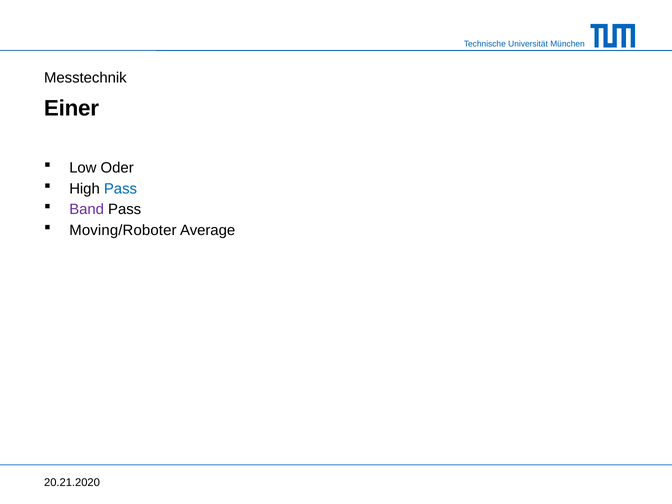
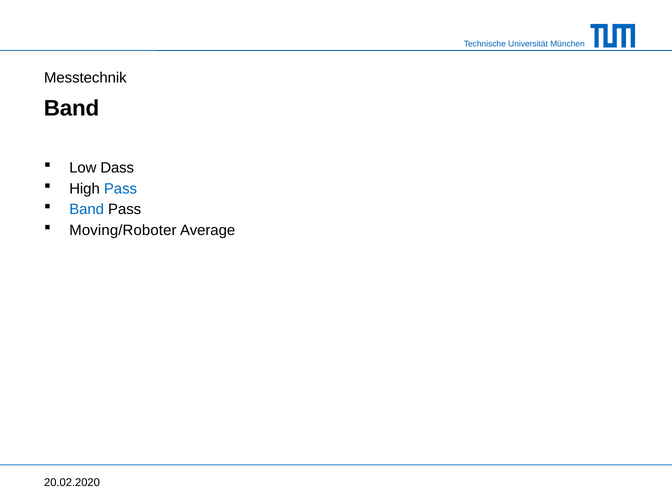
Einer at (72, 108): Einer -> Band
Oder: Oder -> Dass
Band at (87, 209) colour: purple -> blue
20.21.2020: 20.21.2020 -> 20.02.2020
